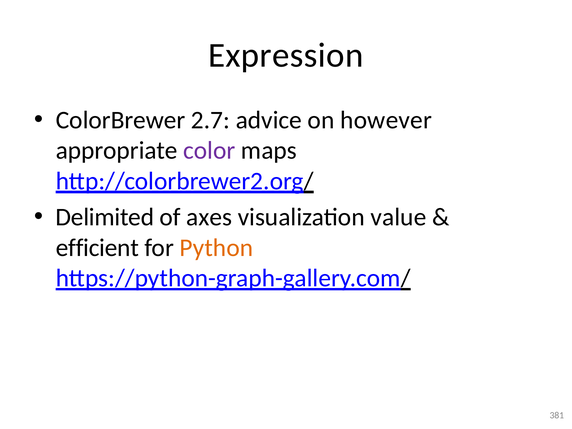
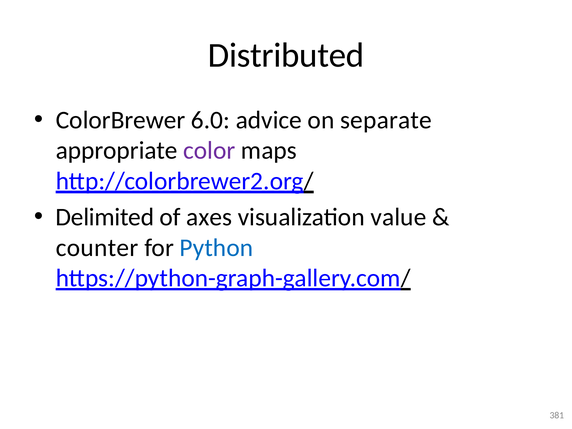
Expression: Expression -> Distributed
2.7: 2.7 -> 6.0
however: however -> separate
efficient: efficient -> counter
Python colour: orange -> blue
